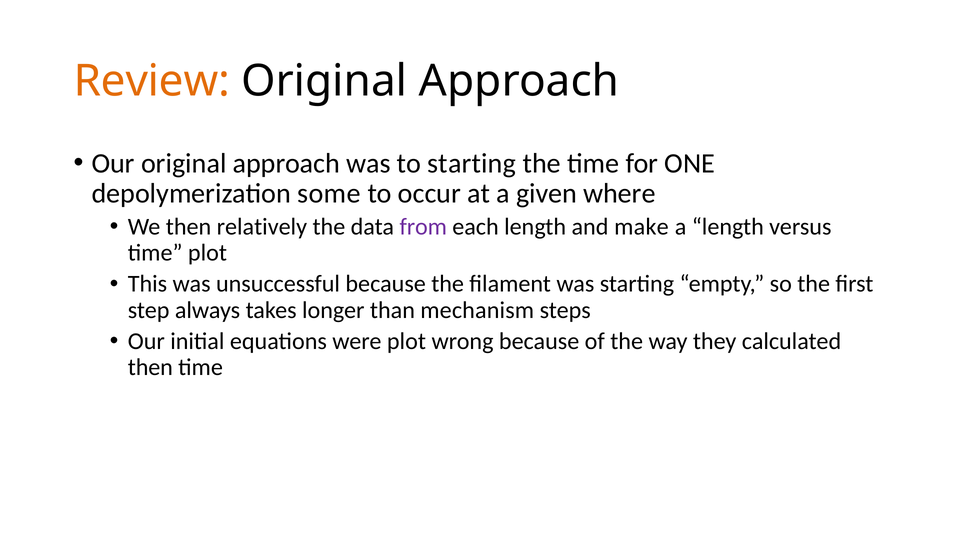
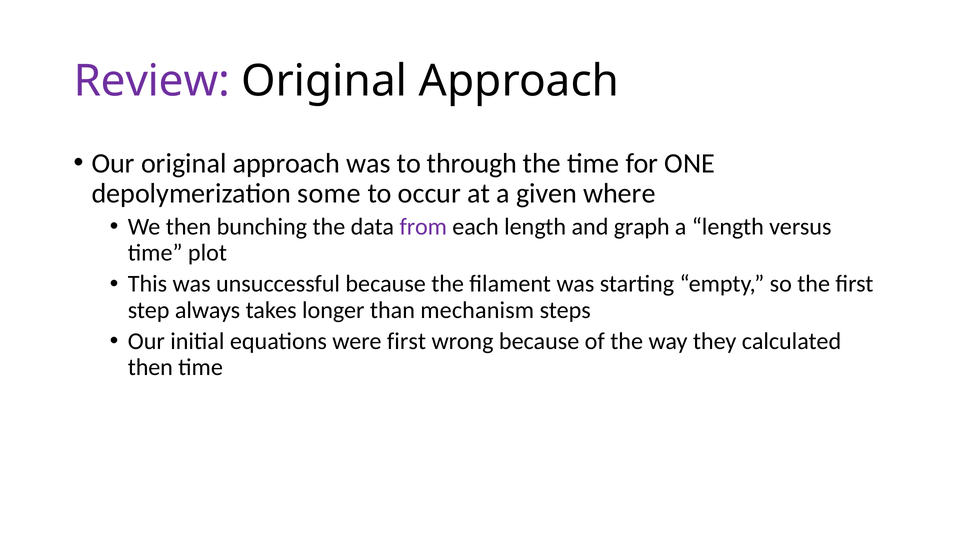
Review colour: orange -> purple
to starting: starting -> through
relatively: relatively -> bunching
make: make -> graph
were plot: plot -> first
